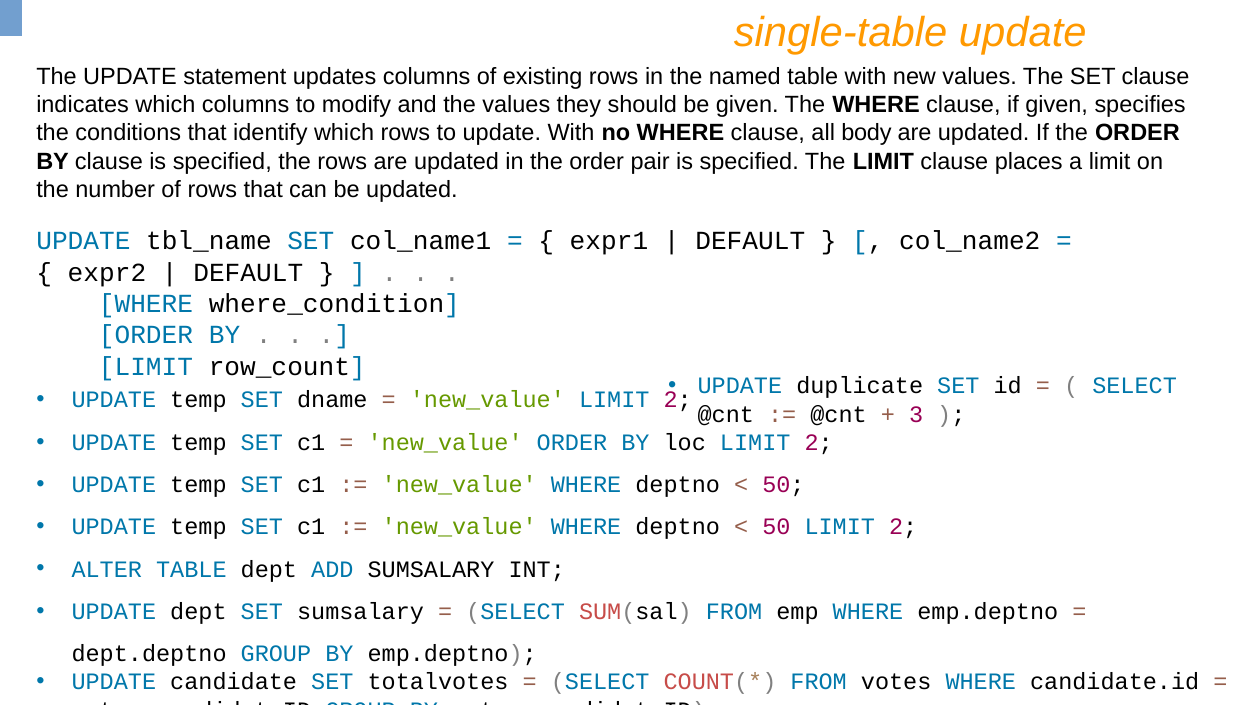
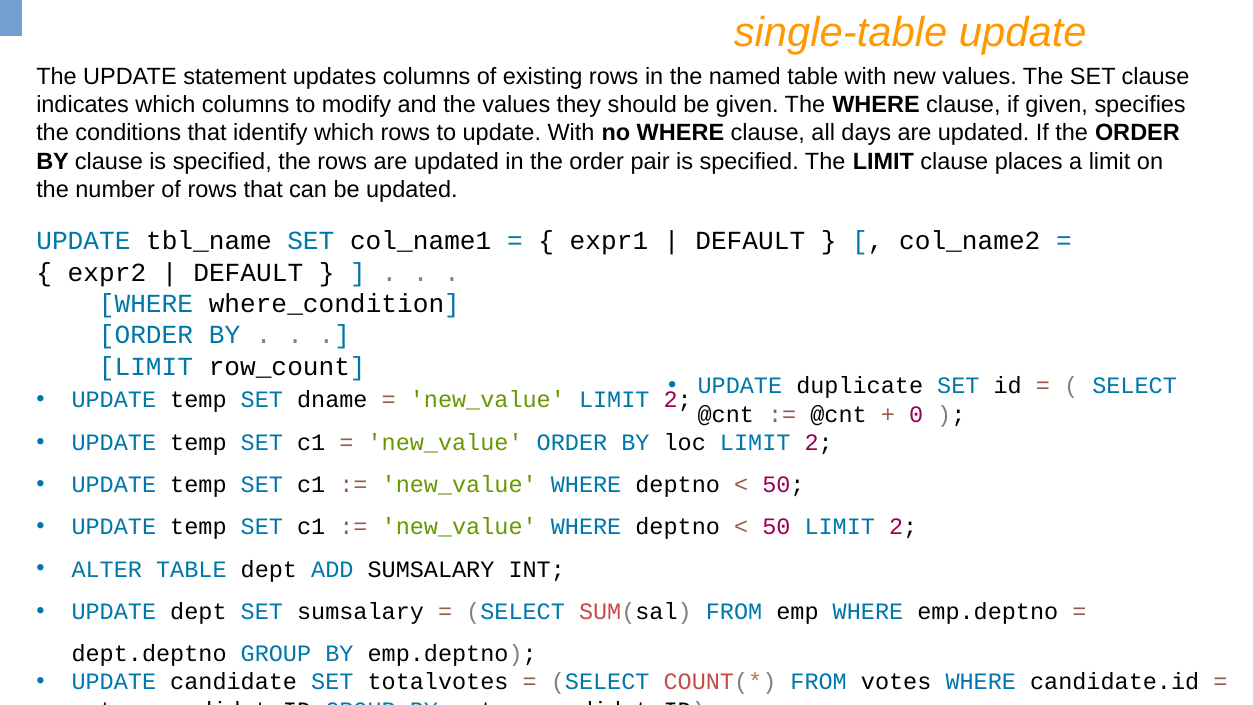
body: body -> days
3: 3 -> 0
